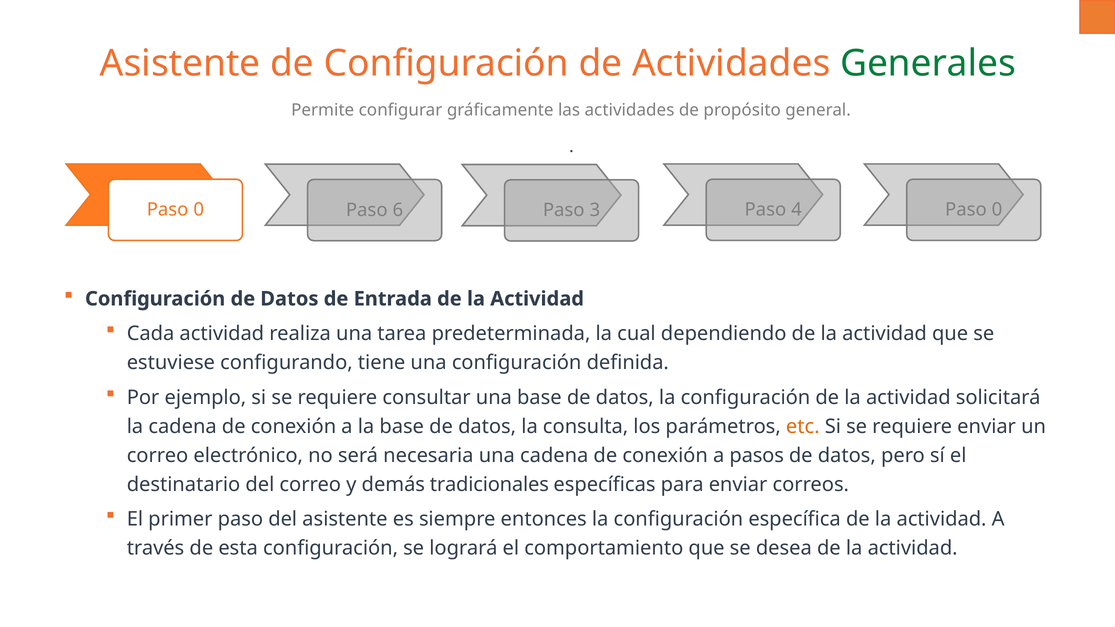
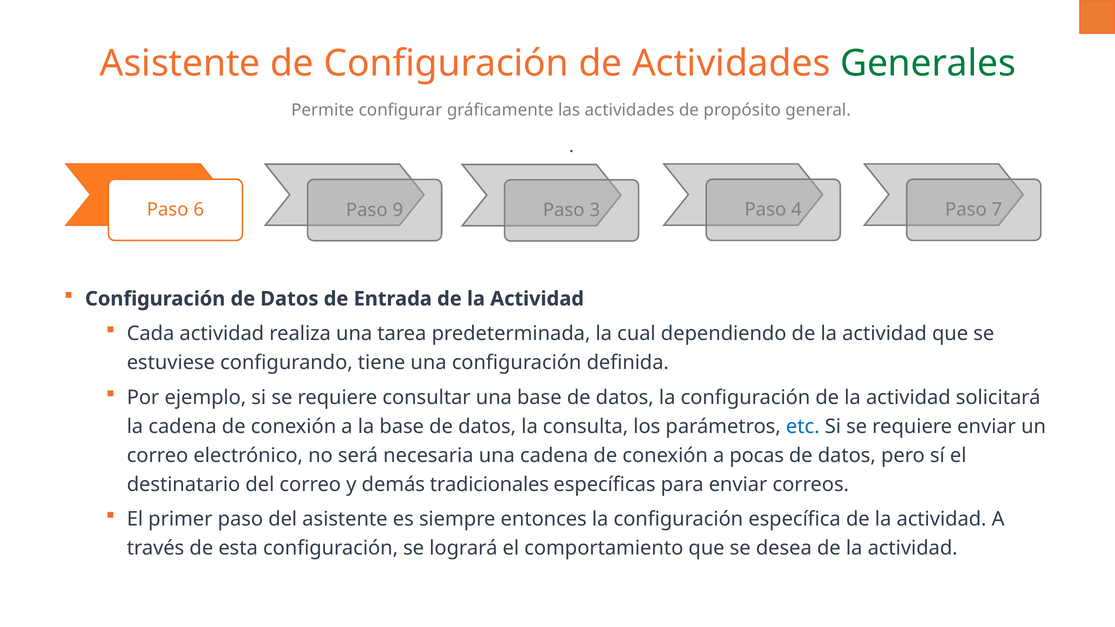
0 at (199, 210): 0 -> 6
6: 6 -> 9
4 Paso 0: 0 -> 7
etc colour: orange -> blue
pasos: pasos -> pocas
